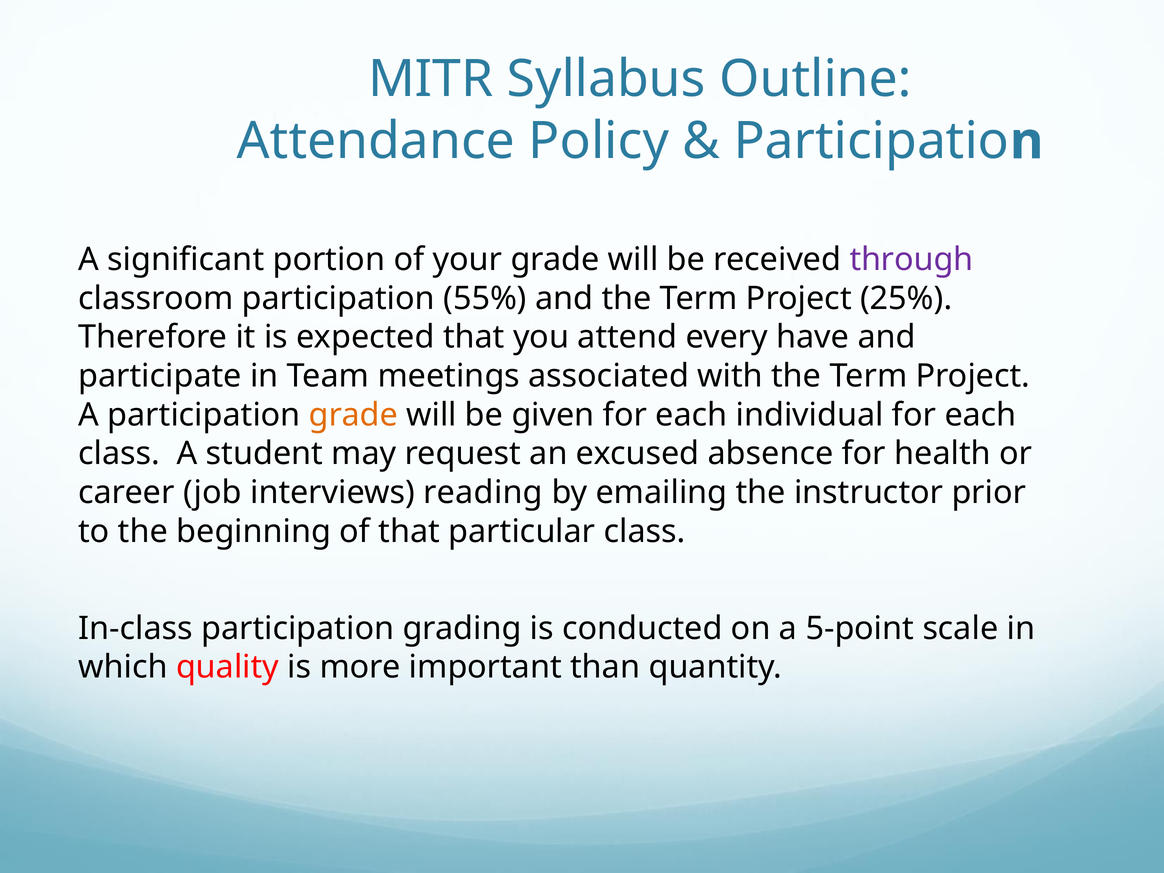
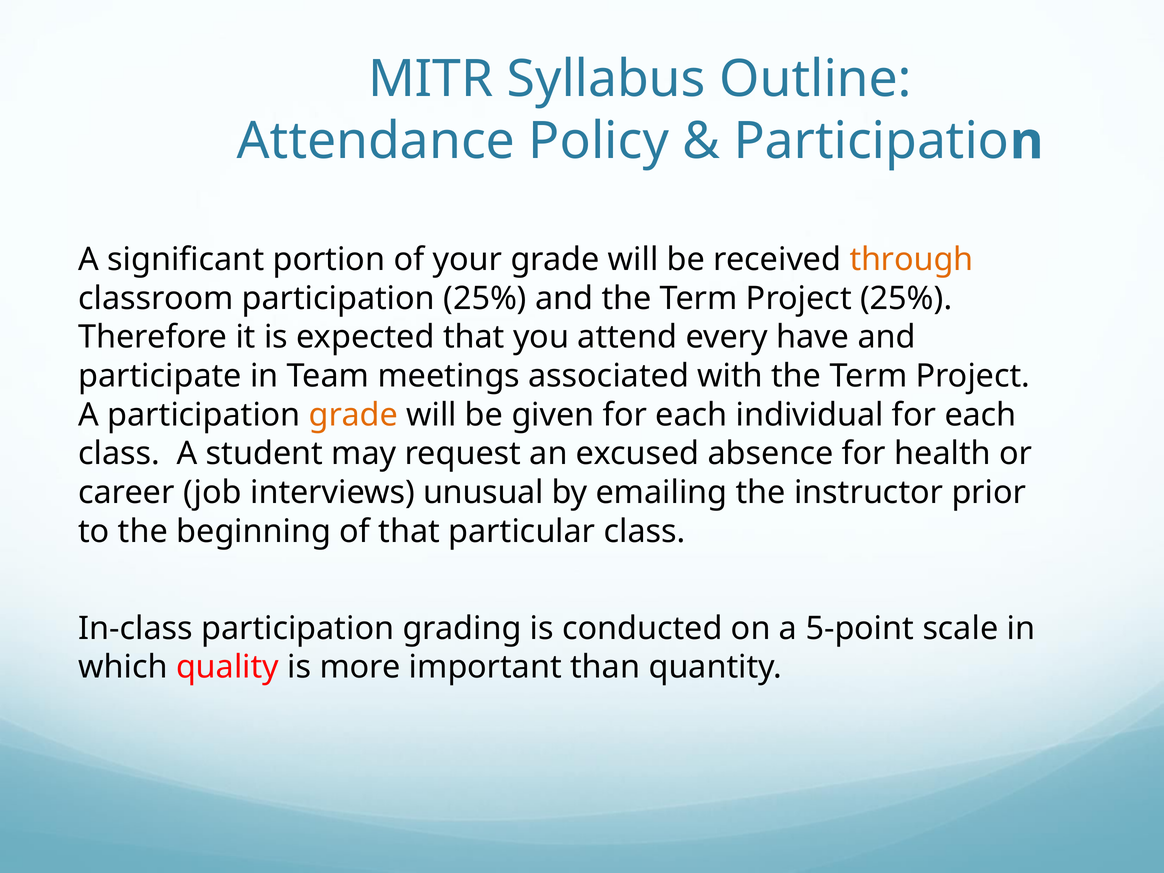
through colour: purple -> orange
participation 55%: 55% -> 25%
reading: reading -> unusual
